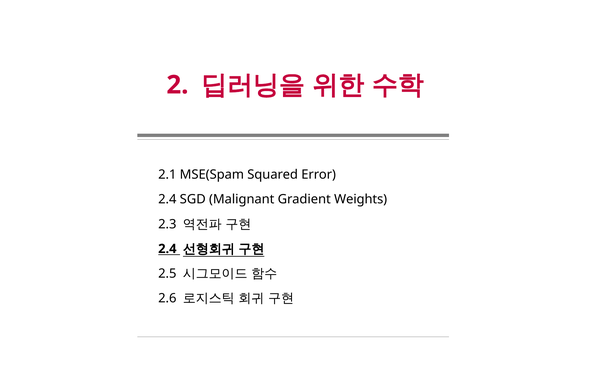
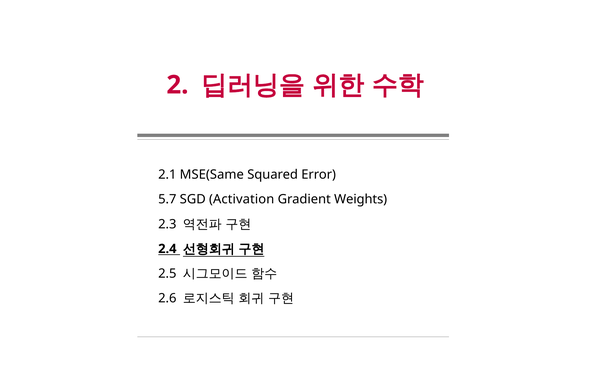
MSE(Spam: MSE(Spam -> MSE(Same
2.4 at (167, 199): 2.4 -> 5.7
Malignant: Malignant -> Activation
